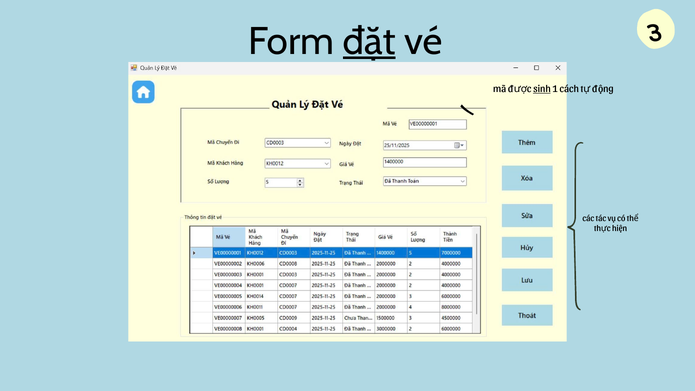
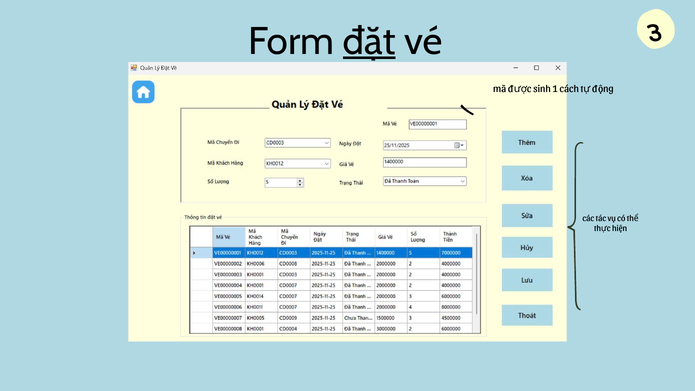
sinh underline: present -> none
